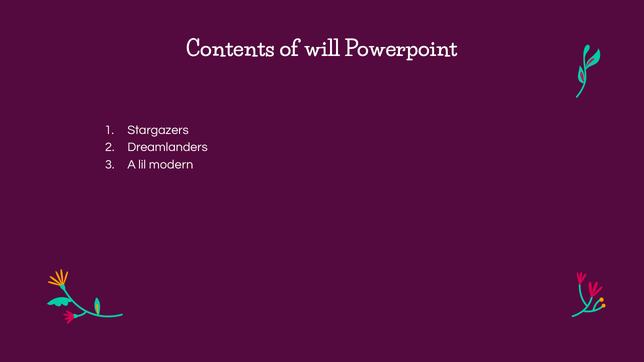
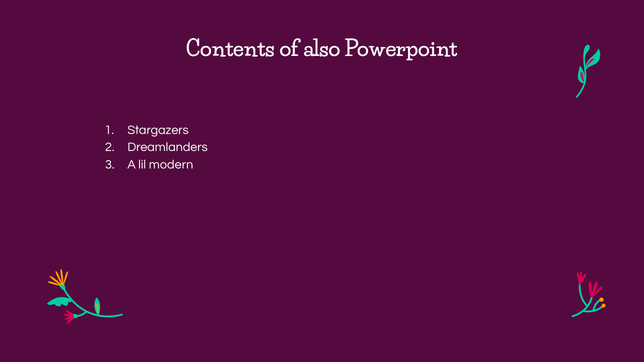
will: will -> also
